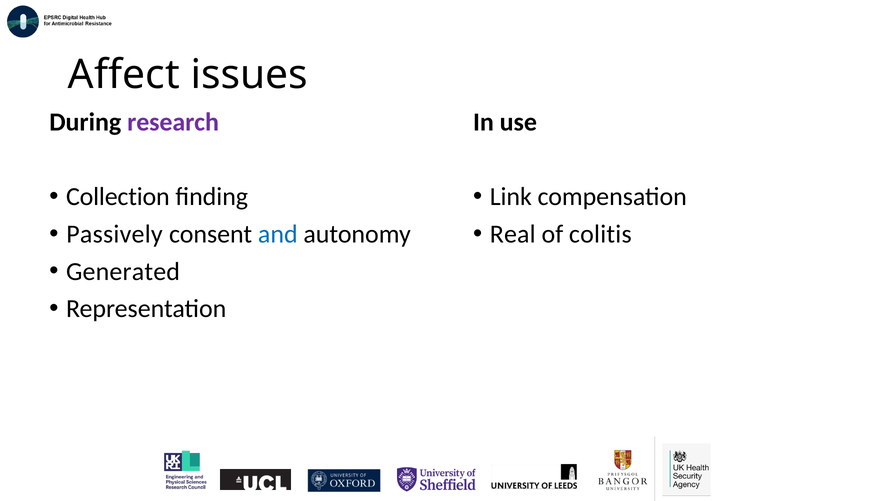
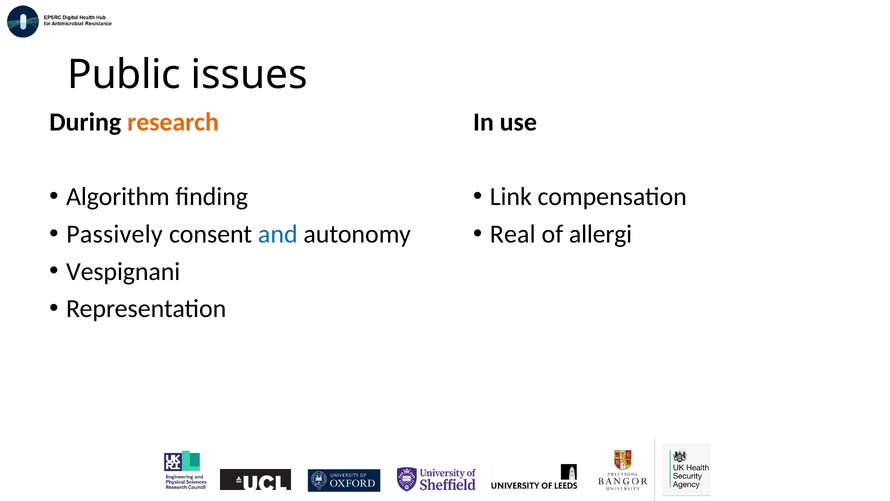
Affect: Affect -> Public
research colour: purple -> orange
Collection: Collection -> Algorithm
colitis: colitis -> allergi
Generated: Generated -> Vespignani
